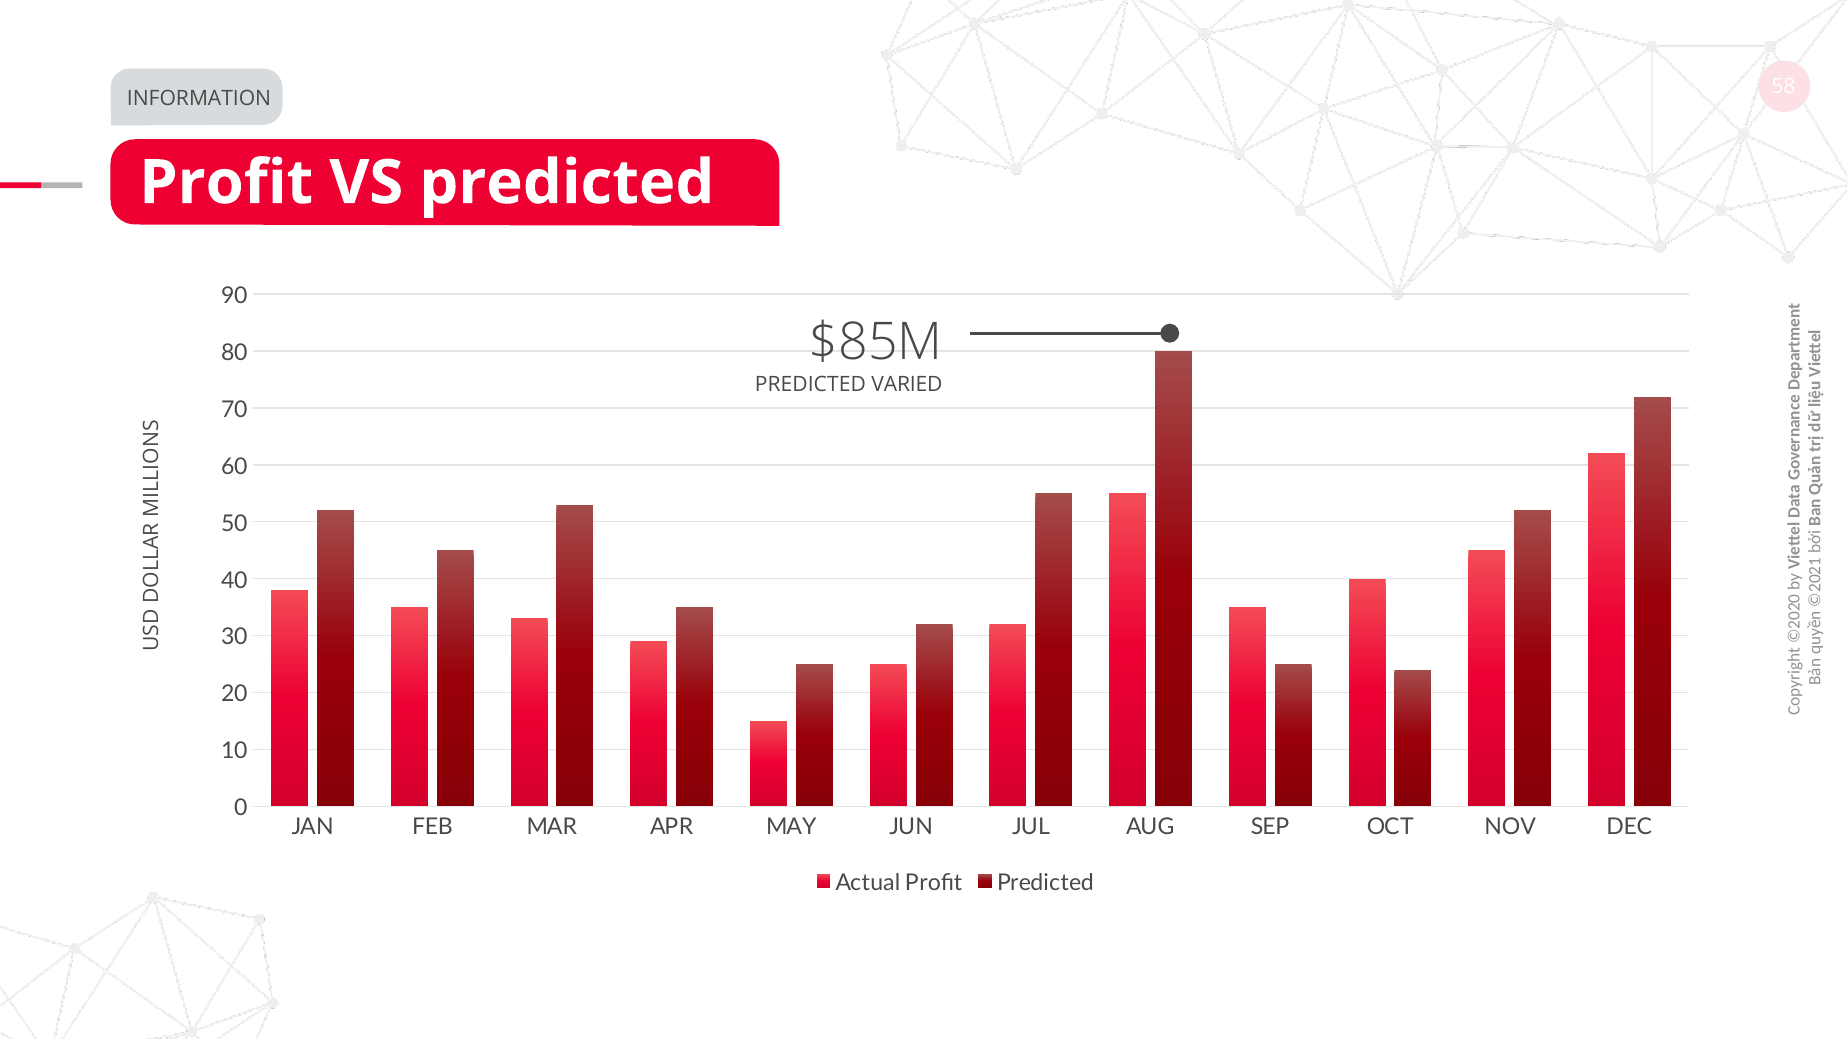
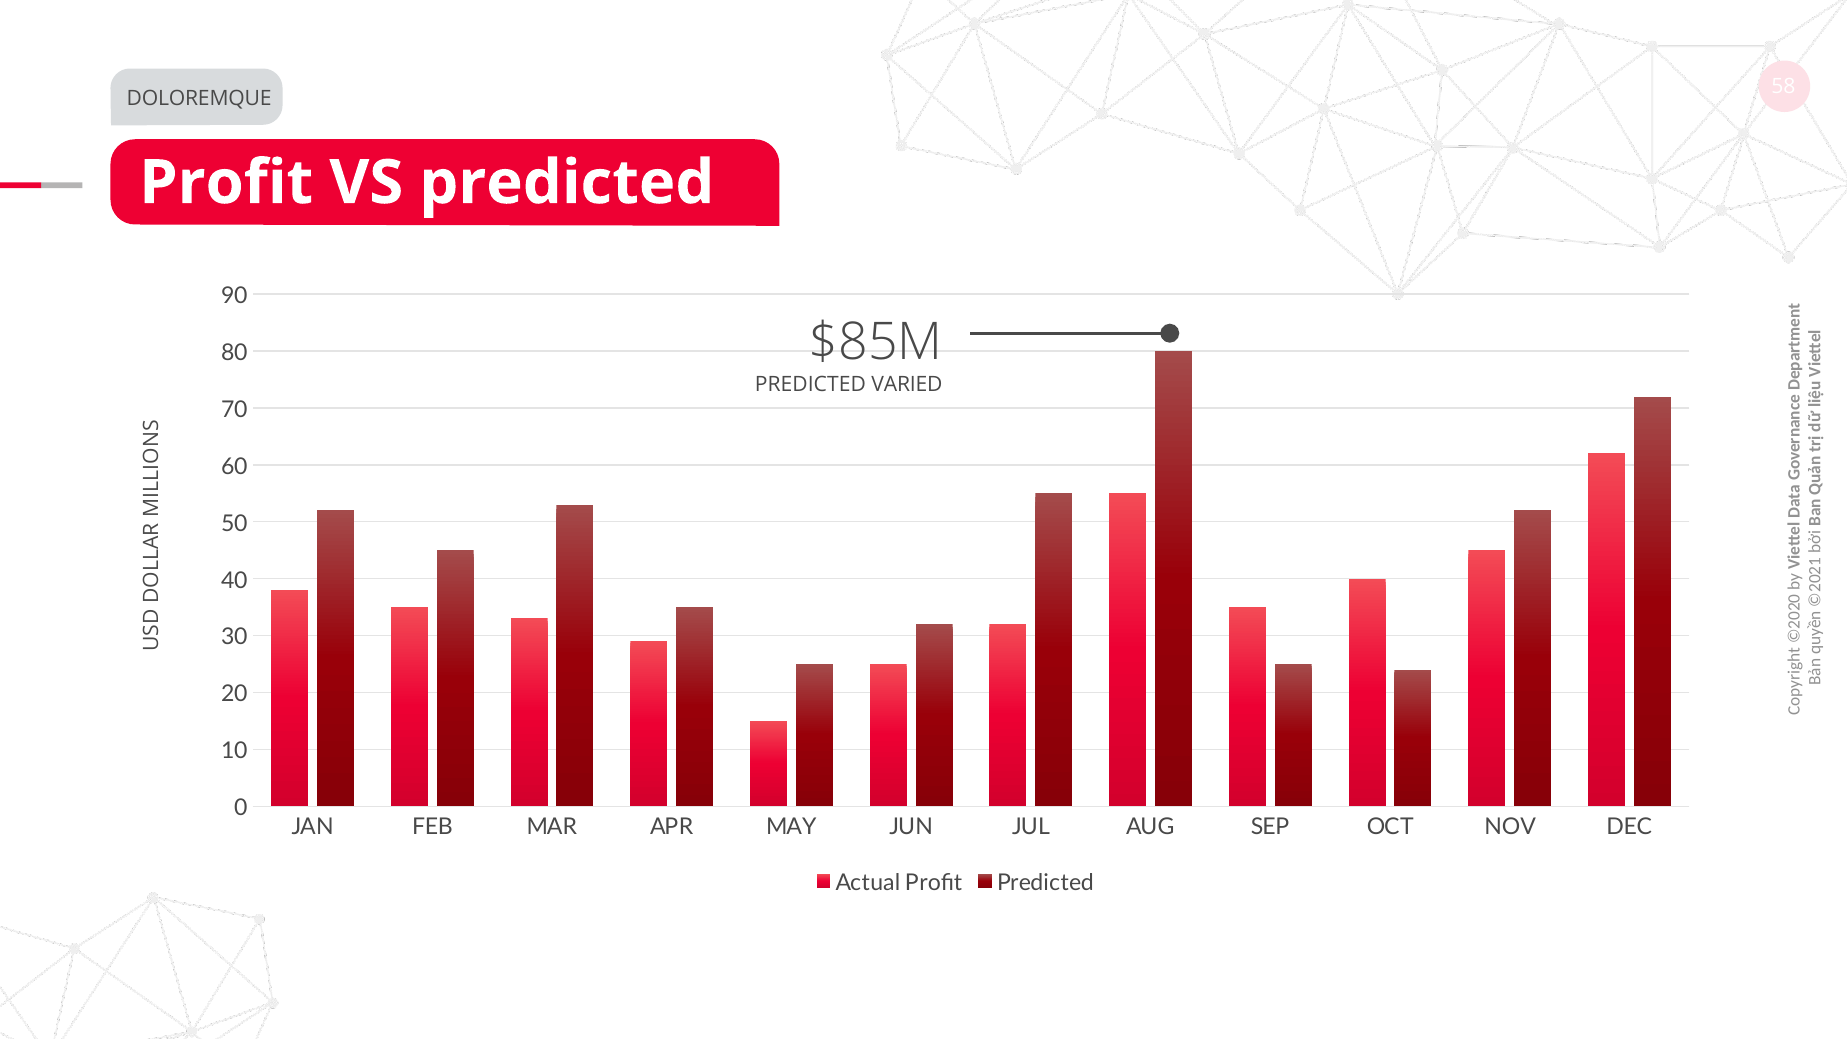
INFORMATION: INFORMATION -> DOLOREMQUE
